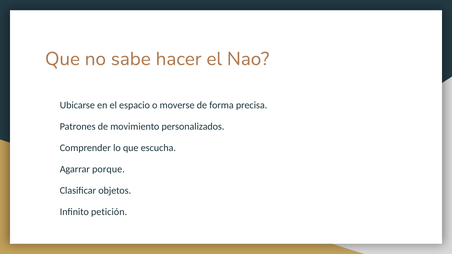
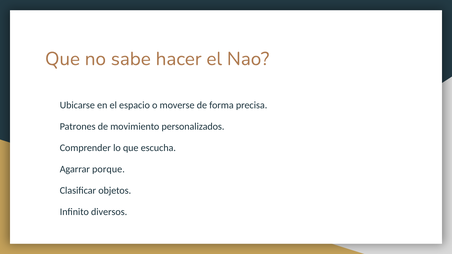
petición: petición -> diversos
